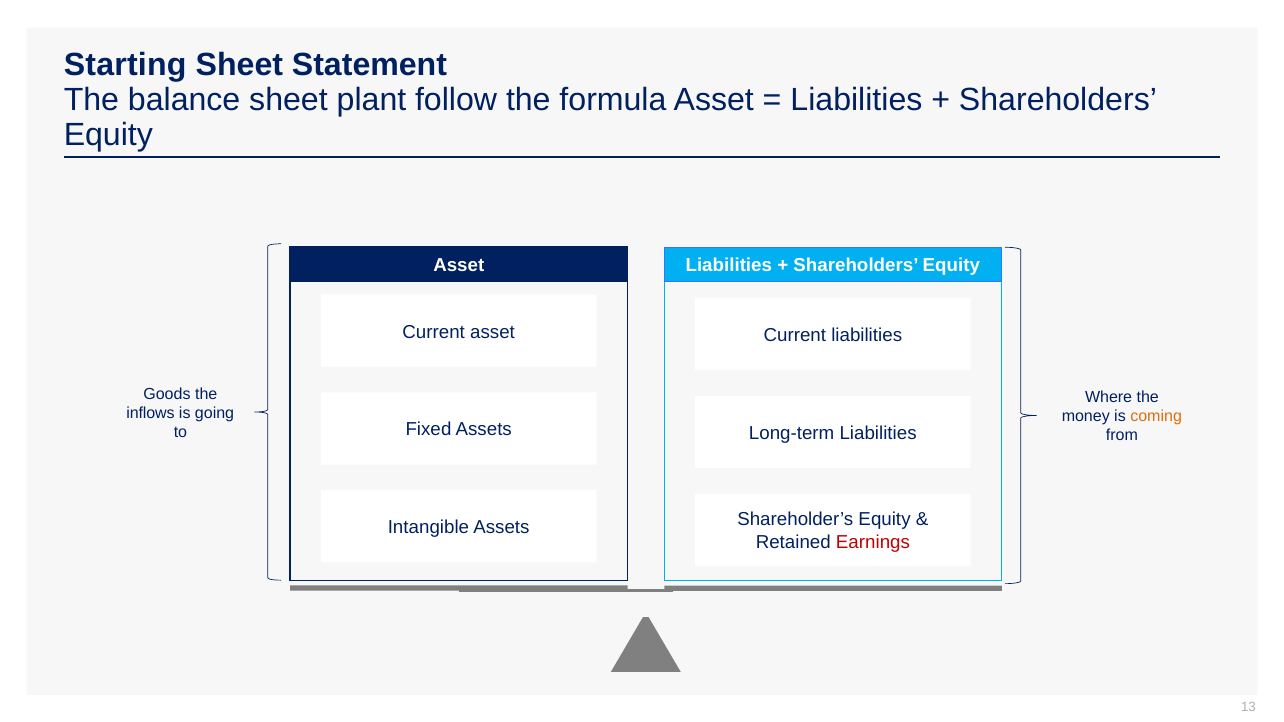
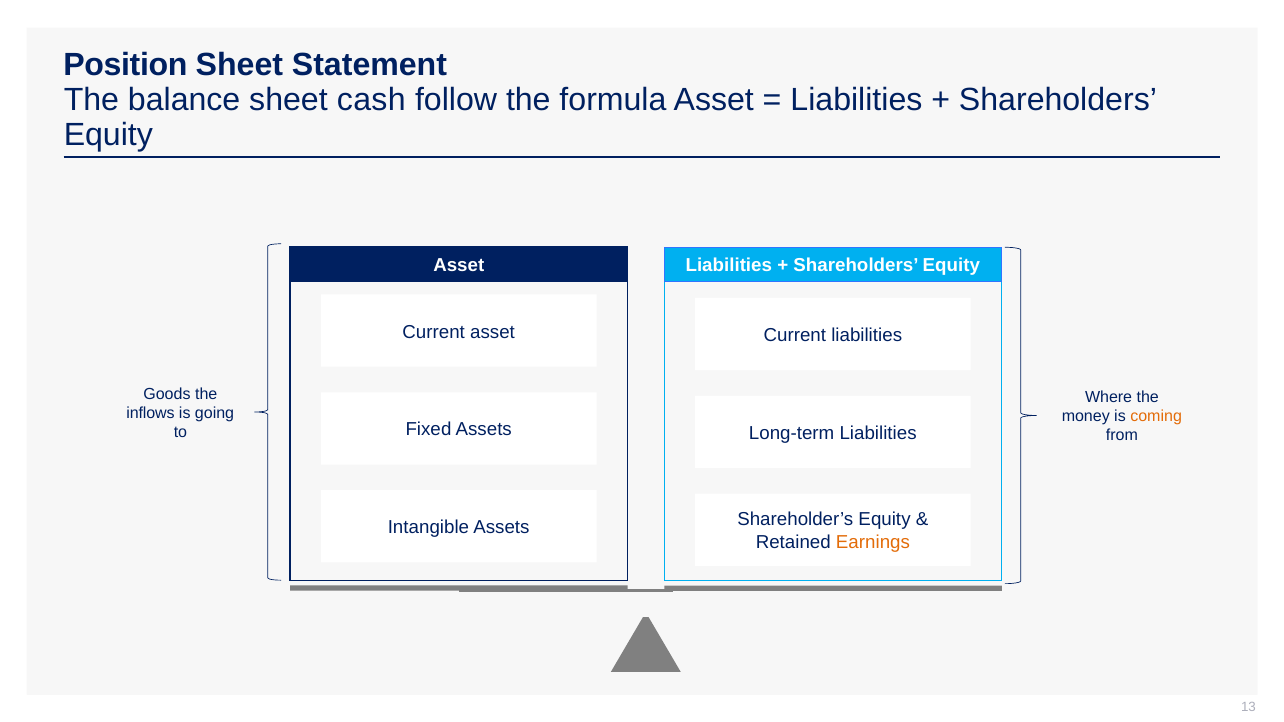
Starting: Starting -> Position
plant: plant -> cash
Earnings colour: red -> orange
